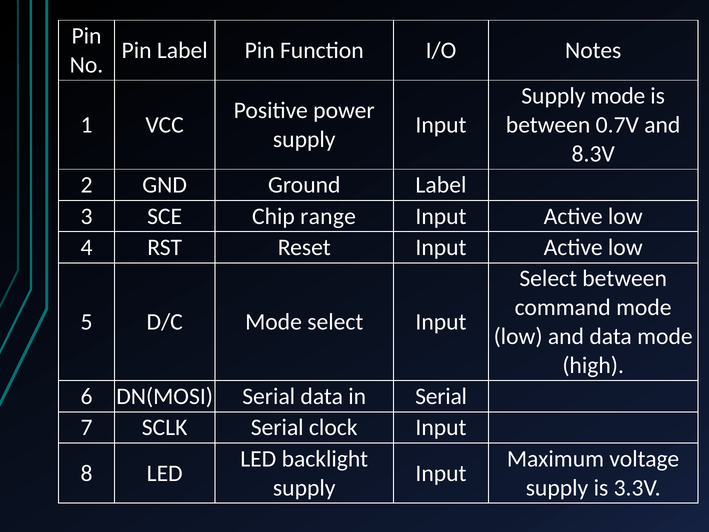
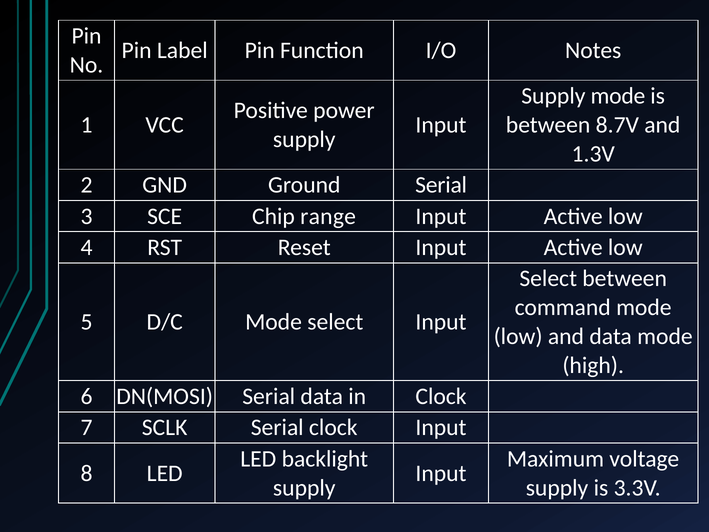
0.7V: 0.7V -> 8.7V
8.3V: 8.3V -> 1.3V
Ground Label: Label -> Serial
in Serial: Serial -> Clock
